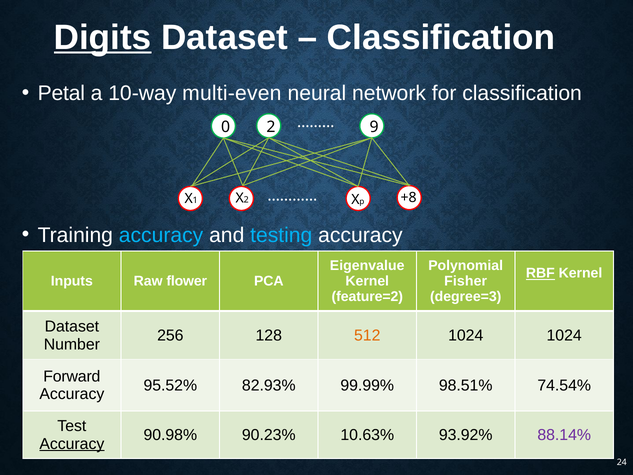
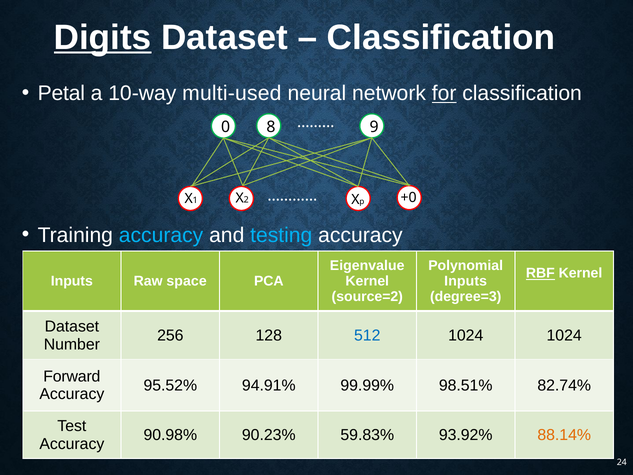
multi-even: multi-even -> multi-used
for underline: none -> present
0 2: 2 -> 8
+8: +8 -> +0
flower: flower -> space
Fisher at (466, 281): Fisher -> Inputs
feature=2: feature=2 -> source=2
512 colour: orange -> blue
82.93%: 82.93% -> 94.91%
74.54%: 74.54% -> 82.74%
10.63%: 10.63% -> 59.83%
88.14% colour: purple -> orange
Accuracy at (72, 444) underline: present -> none
